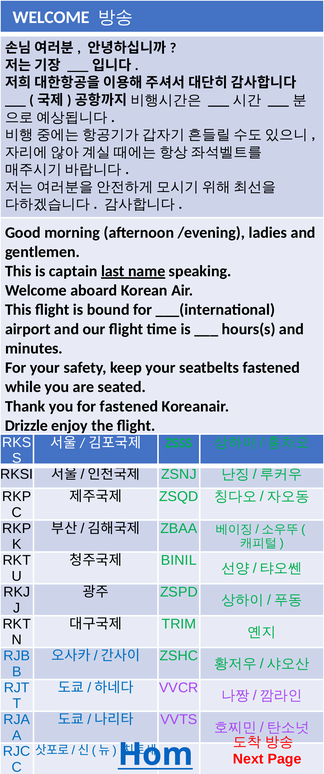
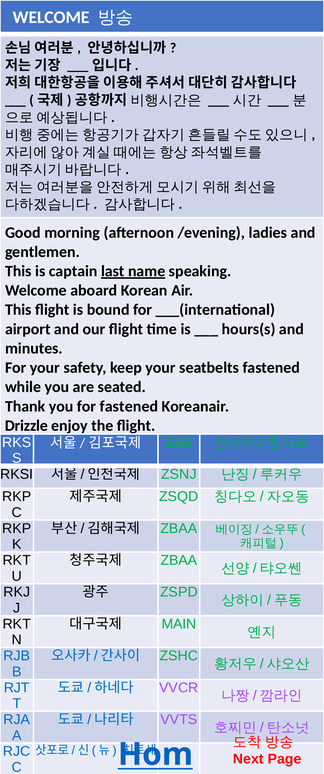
BINIL at (179, 561): BINIL -> ZBAA
TRIM: TRIM -> MAIN
